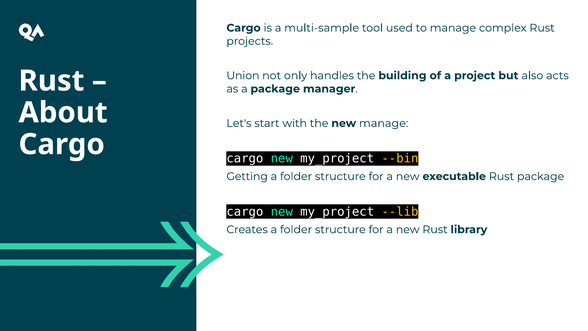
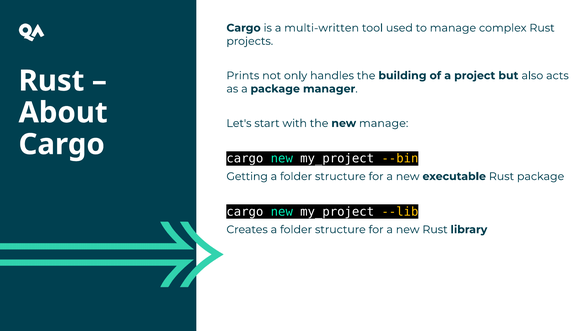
multi-sample: multi-sample -> multi-written
Union: Union -> Prints
